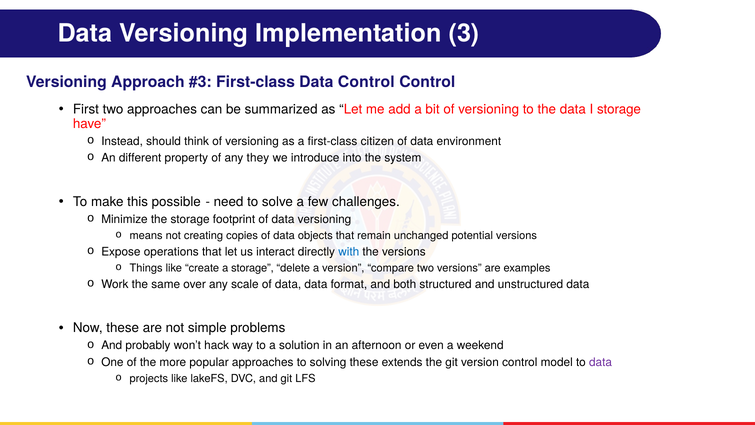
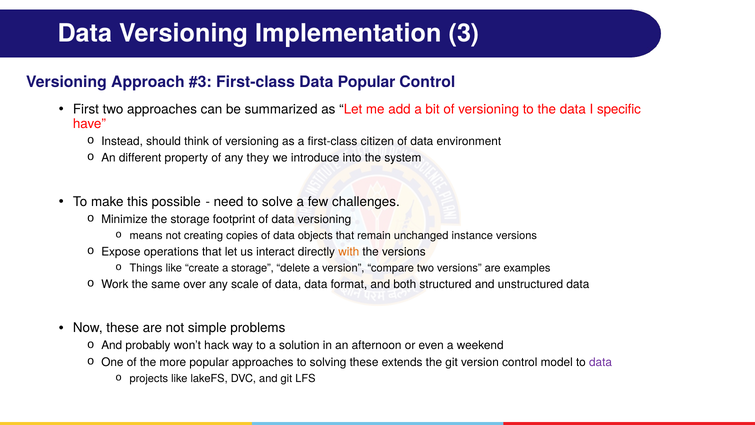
Data Control: Control -> Popular
I storage: storage -> specific
potential: potential -> instance
with colour: blue -> orange
